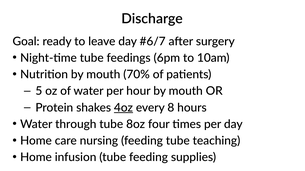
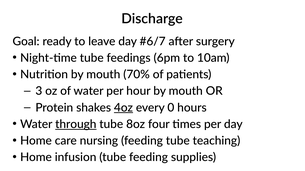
5: 5 -> 3
8: 8 -> 0
through underline: none -> present
